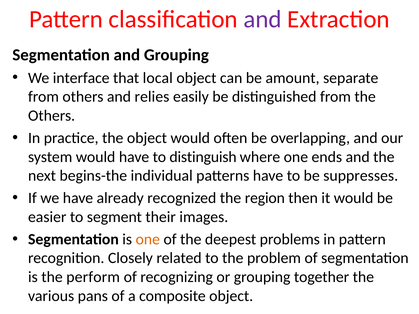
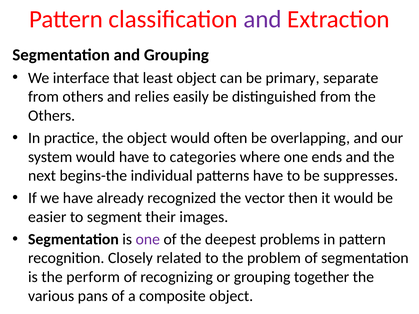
local: local -> least
amount: amount -> primary
distinguish: distinguish -> categories
region: region -> vector
one at (148, 239) colour: orange -> purple
